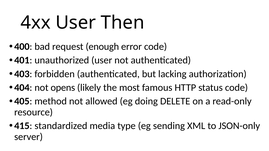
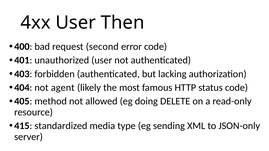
enough: enough -> second
opens: opens -> agent
